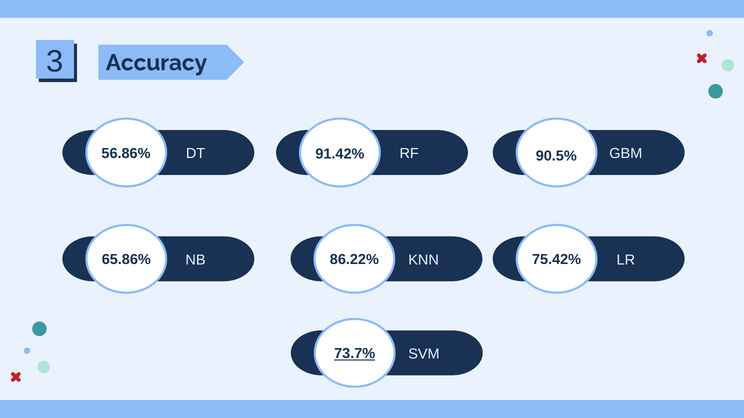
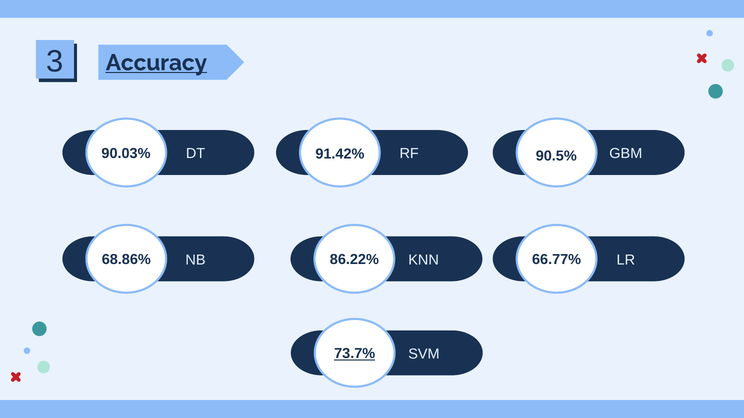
Accuracy underline: none -> present
56.86%: 56.86% -> 90.03%
65.86%: 65.86% -> 68.86%
75.42%: 75.42% -> 66.77%
